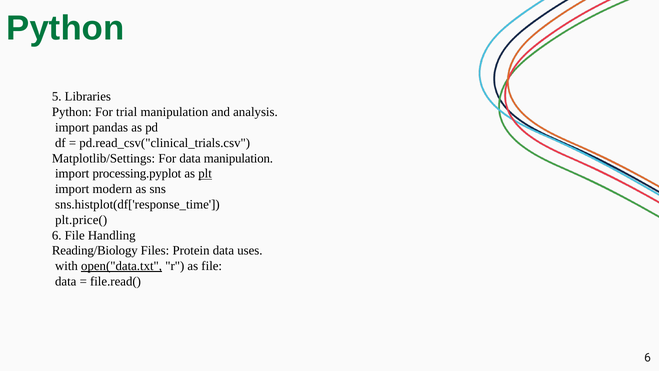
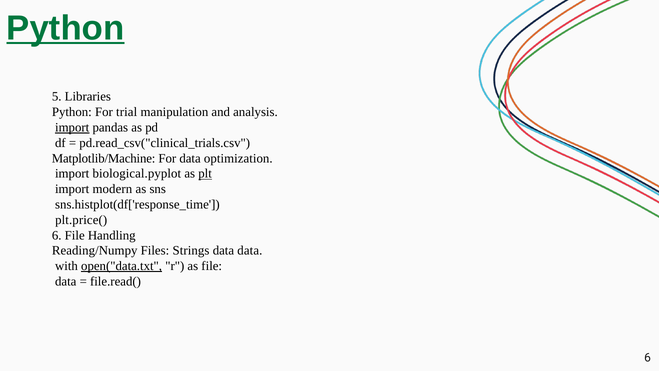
Python at (65, 28) underline: none -> present
import at (72, 127) underline: none -> present
Matplotlib/Settings: Matplotlib/Settings -> Matplotlib/Machine
data manipulation: manipulation -> optimization
processing.pyplot: processing.pyplot -> biological.pyplot
Reading/Biology: Reading/Biology -> Reading/Numpy
Protein: Protein -> Strings
data uses: uses -> data
